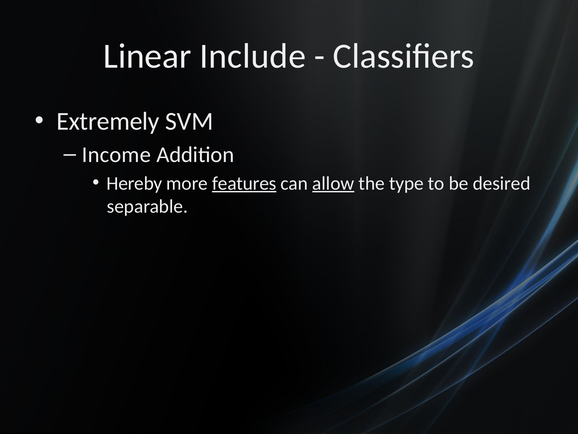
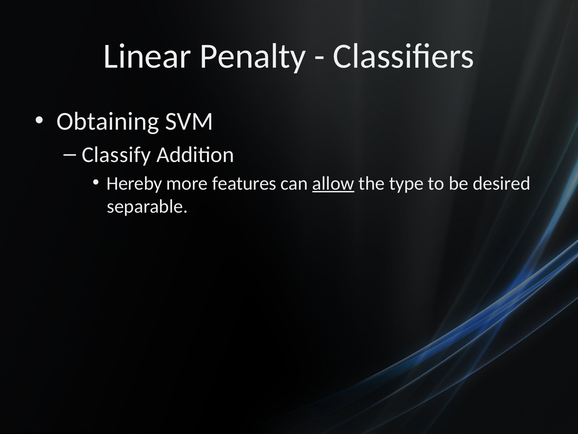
Include: Include -> Penalty
Extremely: Extremely -> Obtaining
Income: Income -> Classify
features underline: present -> none
